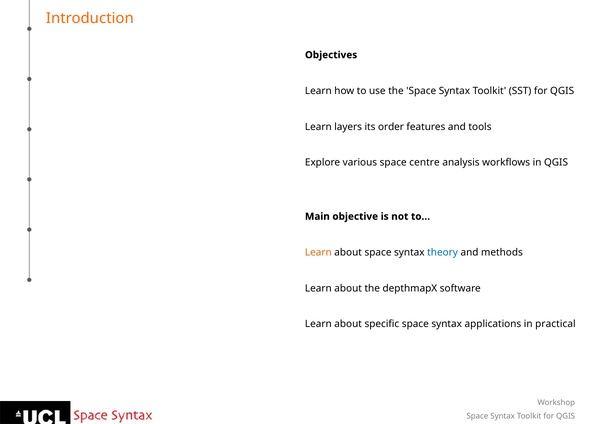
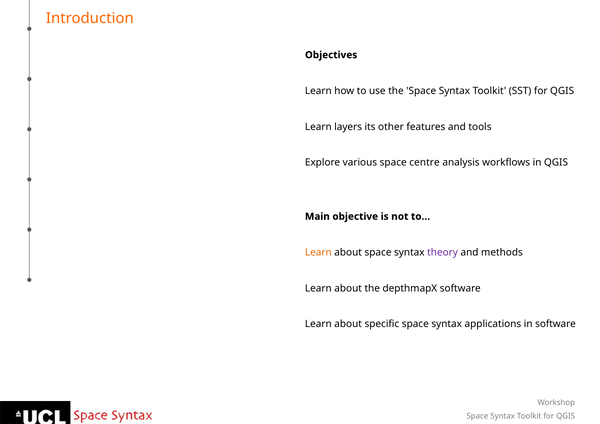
order: order -> other
theory colour: blue -> purple
in practical: practical -> software
